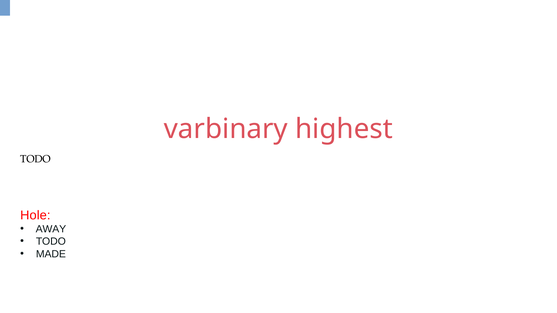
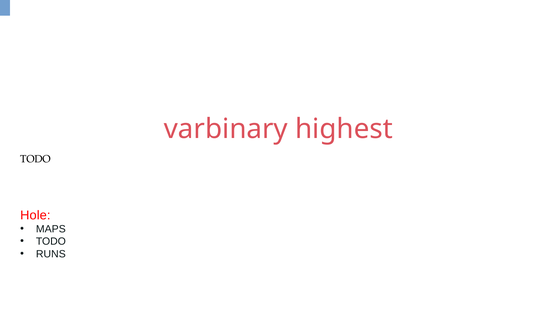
AWAY: AWAY -> MAPS
MADE: MADE -> RUNS
